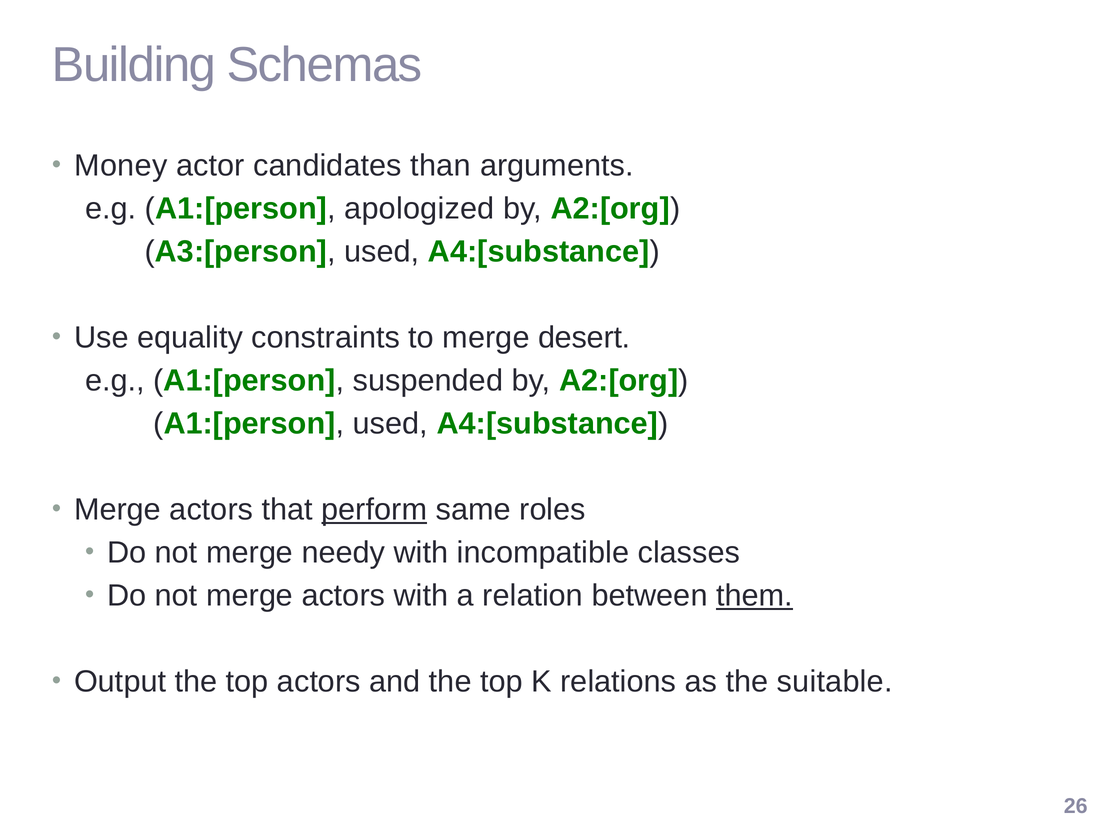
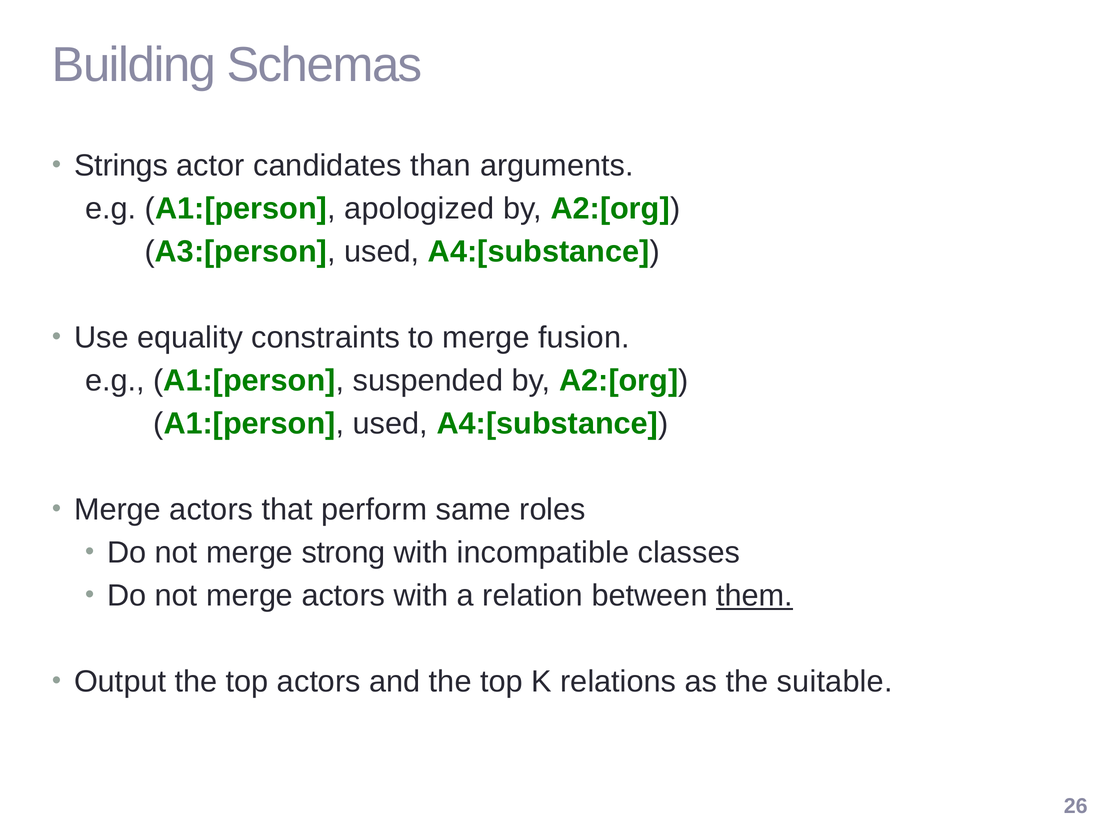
Money: Money -> Strings
desert: desert -> fusion
perform underline: present -> none
needy: needy -> strong
